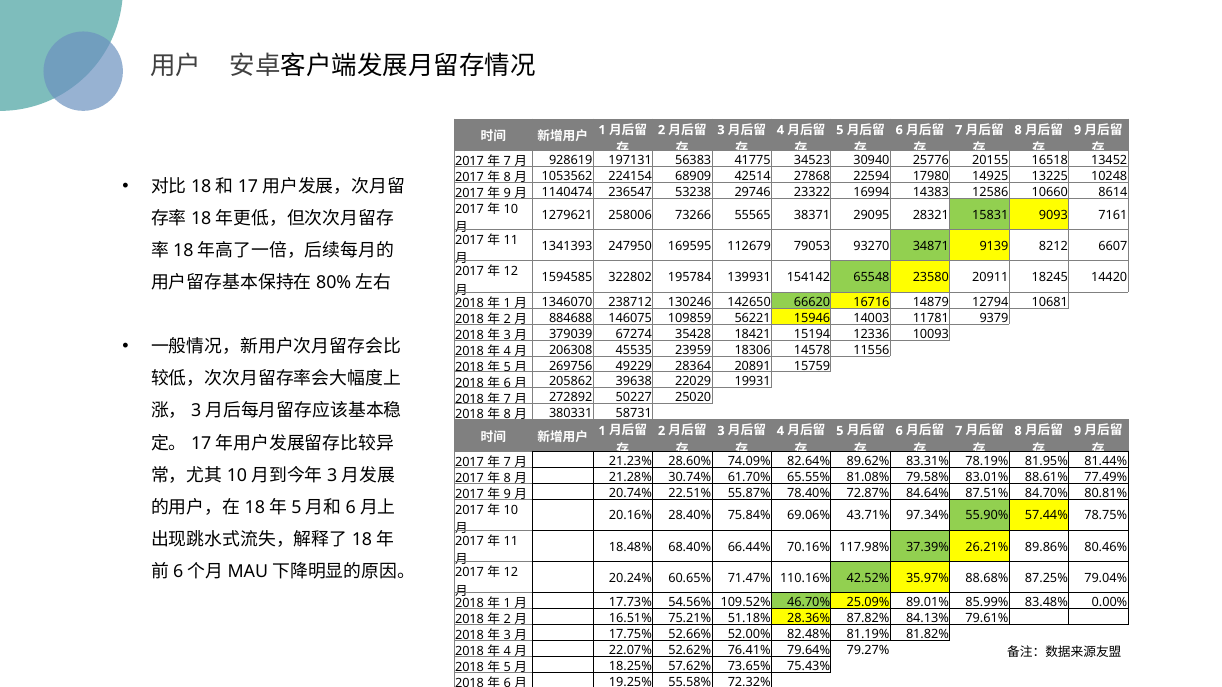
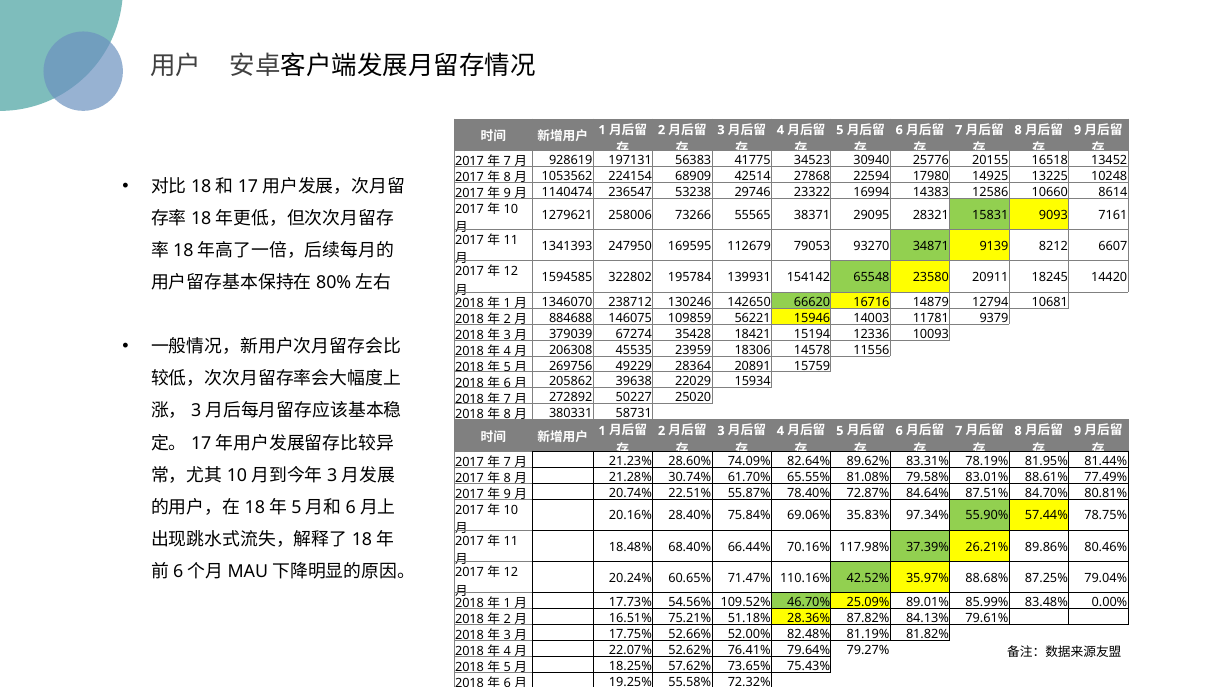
19931: 19931 -> 15934
43.71%: 43.71% -> 35.83%
